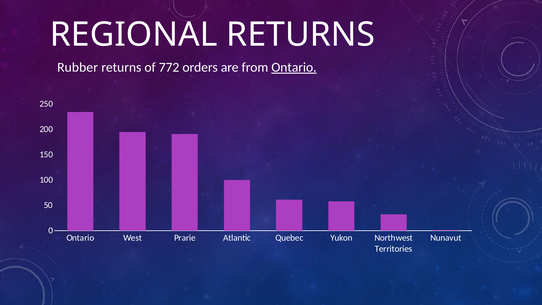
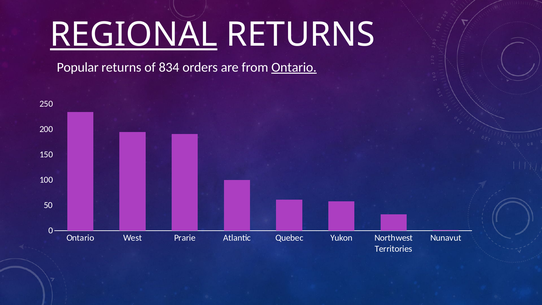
REGIONAL underline: none -> present
Rubber: Rubber -> Popular
772: 772 -> 834
